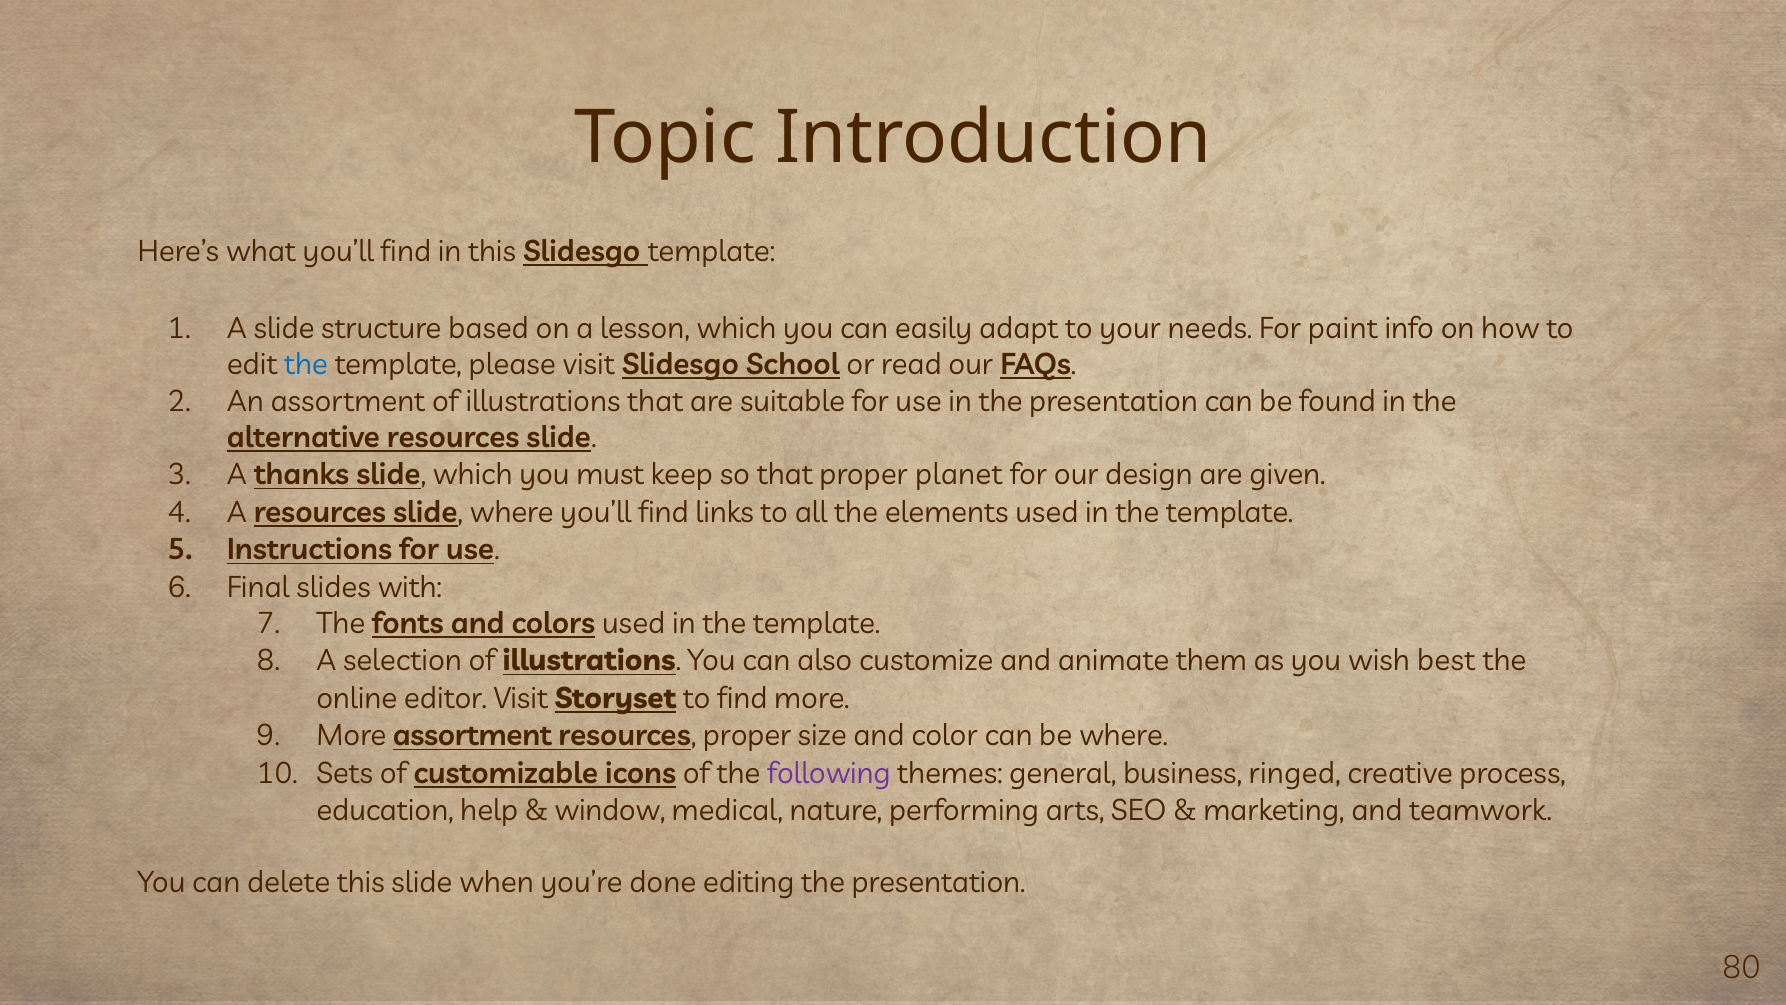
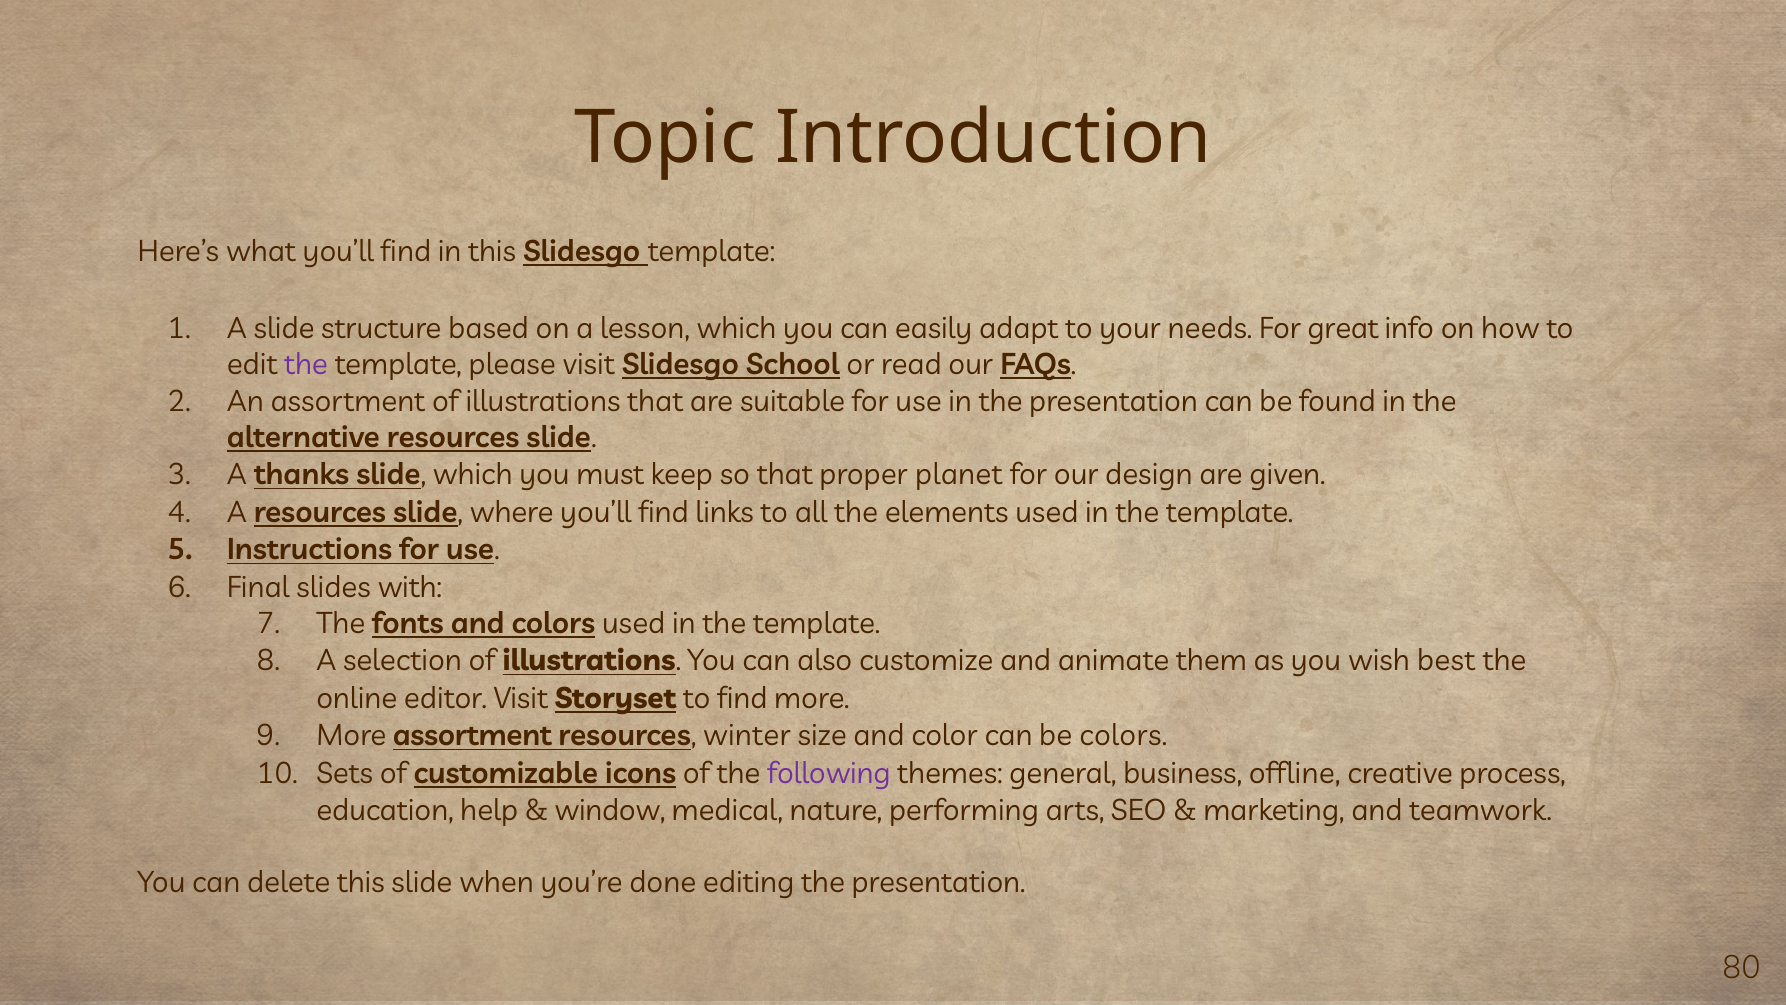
paint: paint -> great
the at (306, 364) colour: blue -> purple
resources proper: proper -> winter
be where: where -> colors
ringed: ringed -> offline
